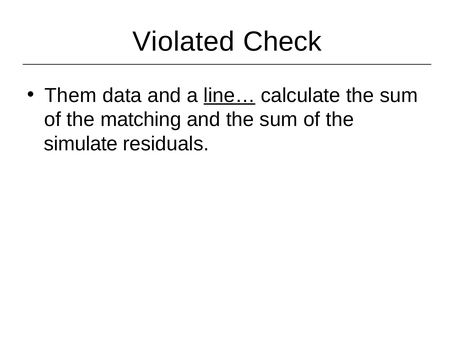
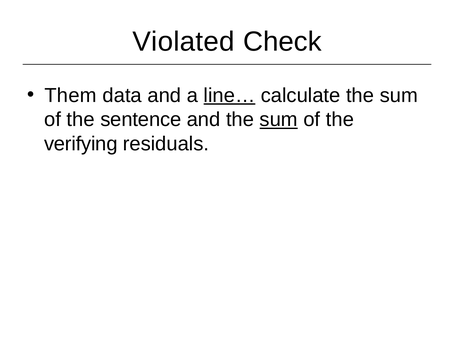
matching: matching -> sentence
sum at (279, 119) underline: none -> present
simulate: simulate -> verifying
